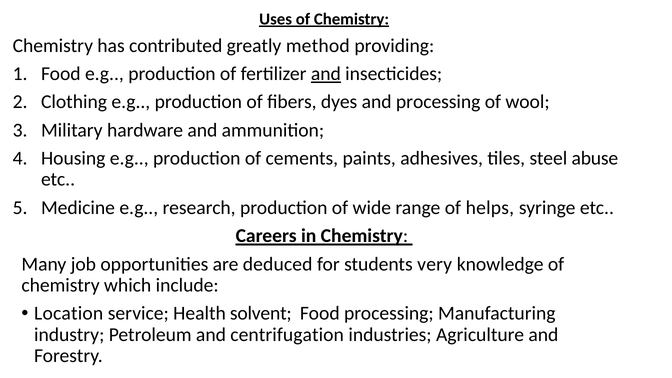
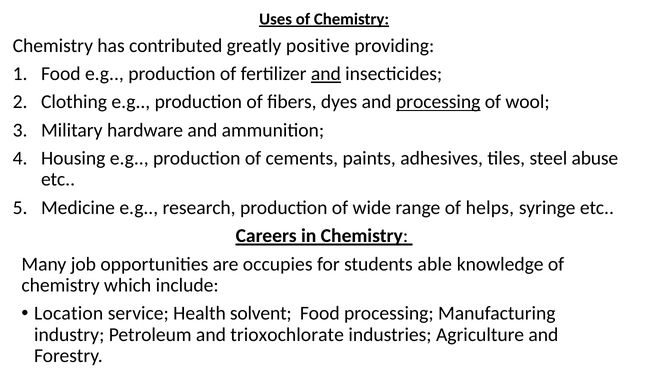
method: method -> positive
processing at (438, 102) underline: none -> present
deduced: deduced -> occupies
very: very -> able
centrifugation: centrifugation -> trioxochlorate
